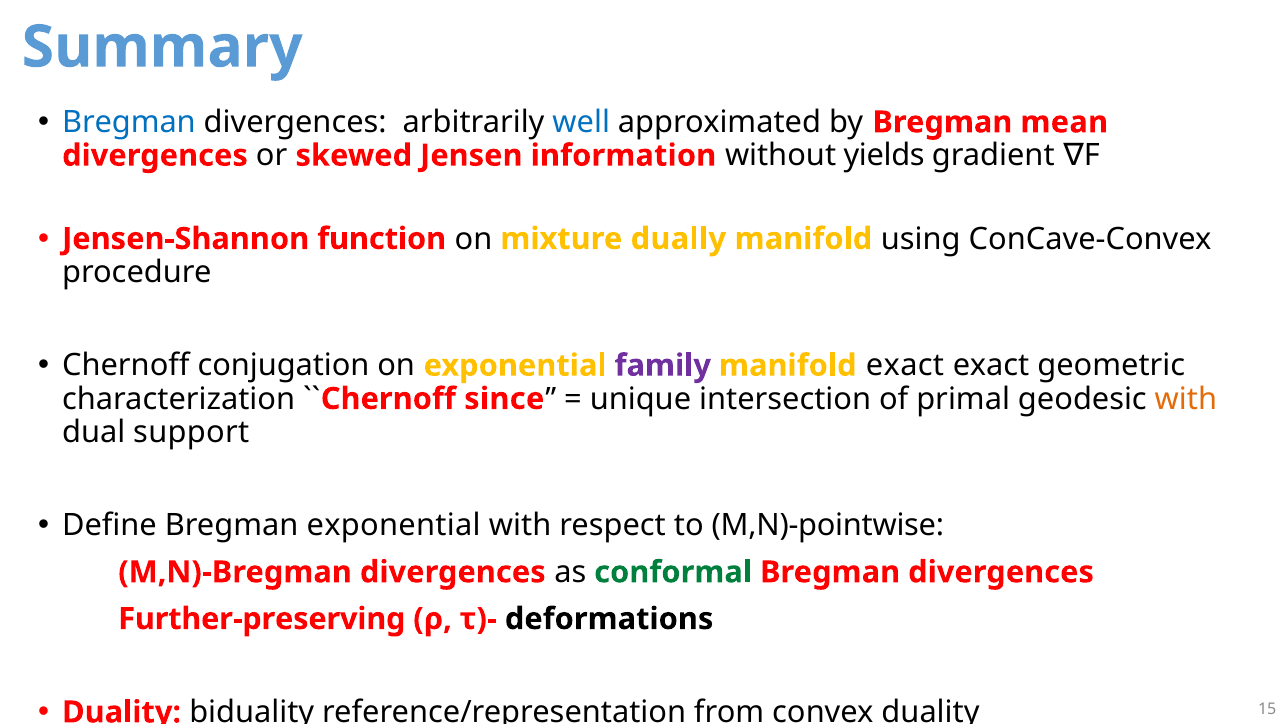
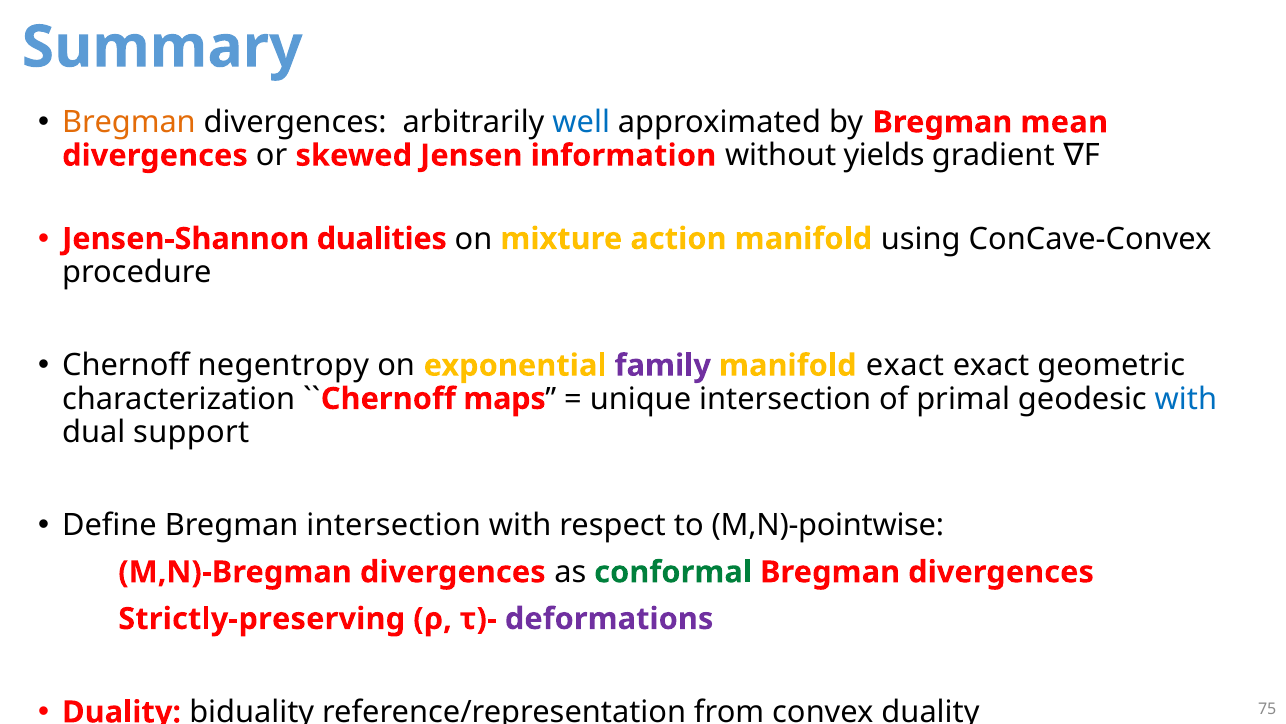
Bregman at (129, 122) colour: blue -> orange
function: function -> dualities
dually: dually -> action
conjugation: conjugation -> negentropy
since: since -> maps
with at (1186, 398) colour: orange -> blue
Bregman exponential: exponential -> intersection
Further-preserving: Further-preserving -> Strictly-preserving
deformations colour: black -> purple
15: 15 -> 75
